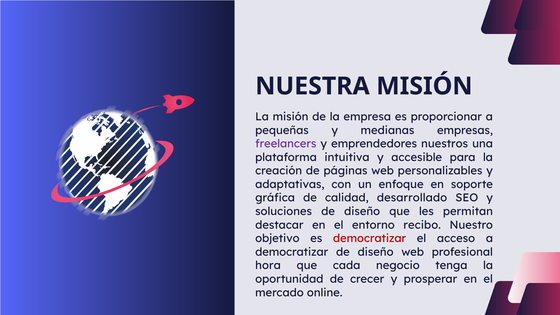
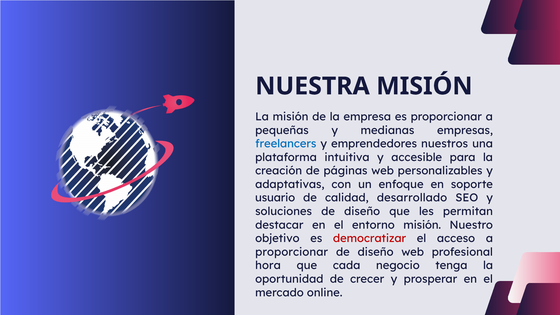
freelancers colour: purple -> blue
gráfica: gráfica -> usuario
entorno recibo: recibo -> misión
democratizar at (292, 252): democratizar -> proporcionar
